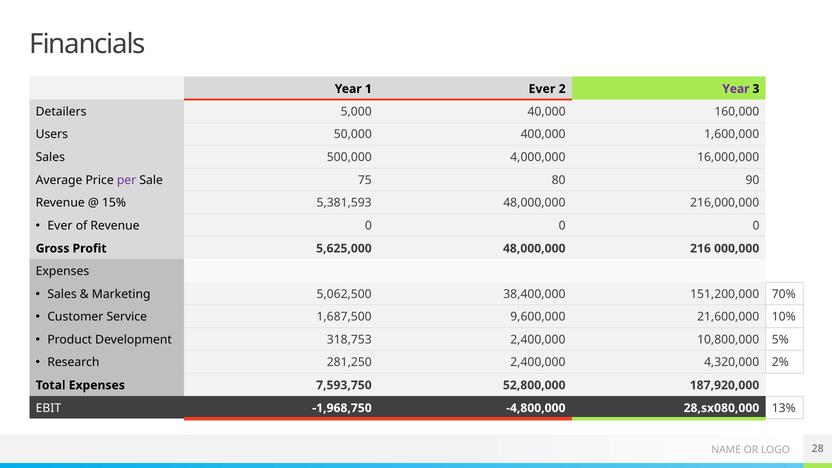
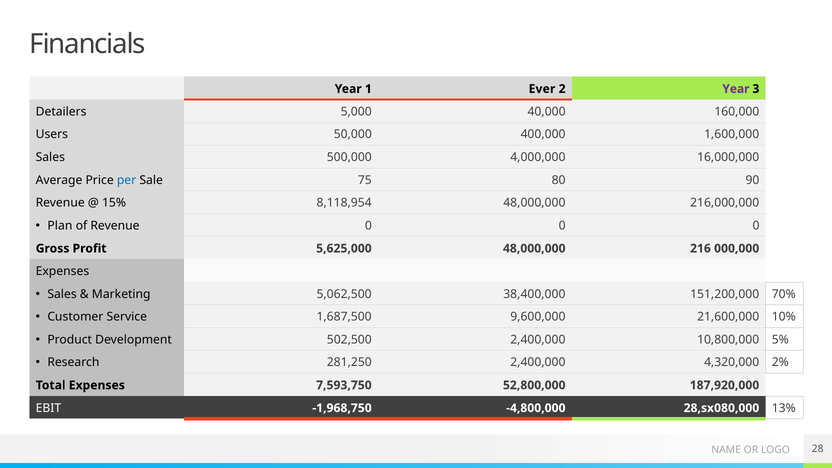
per colour: purple -> blue
5,381,593: 5,381,593 -> 8,118,954
Ever at (60, 226): Ever -> Plan
318,753: 318,753 -> 502,500
